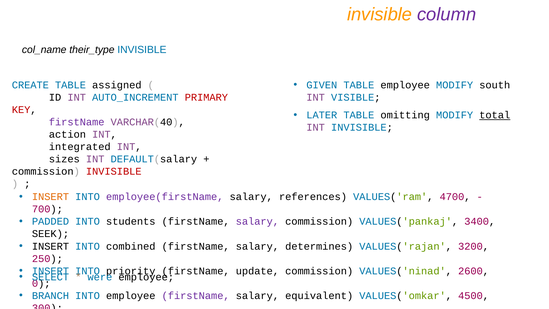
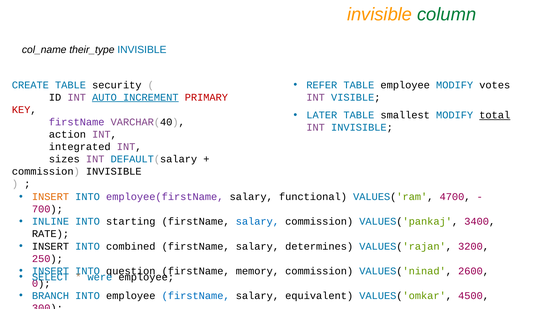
column colour: purple -> green
GIVEN: GIVEN -> REFER
south: south -> votes
assigned: assigned -> security
AUTO_INCREMENT underline: none -> present
omitting: omitting -> smallest
INVISIBLE at (114, 171) colour: red -> black
references: references -> functional
PADDED: PADDED -> INLINE
students: students -> starting
salary at (257, 221) colour: purple -> blue
SEEK: SEEK -> RATE
priority: priority -> question
update: update -> memory
firstName at (196, 296) colour: purple -> blue
